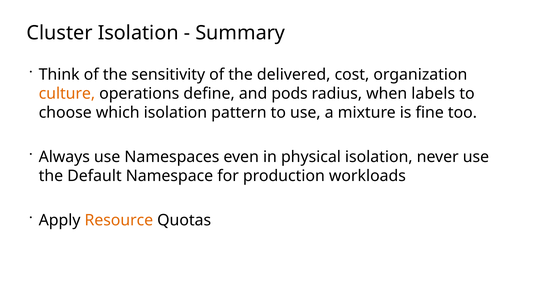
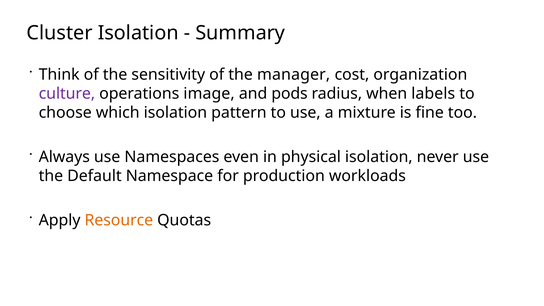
delivered: delivered -> manager
culture colour: orange -> purple
define: define -> image
